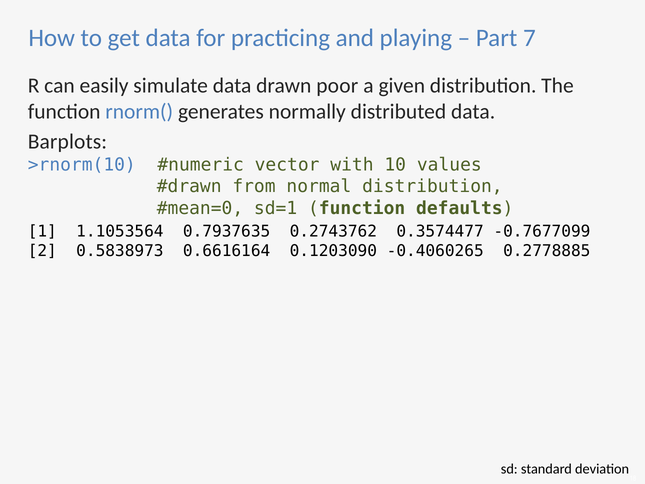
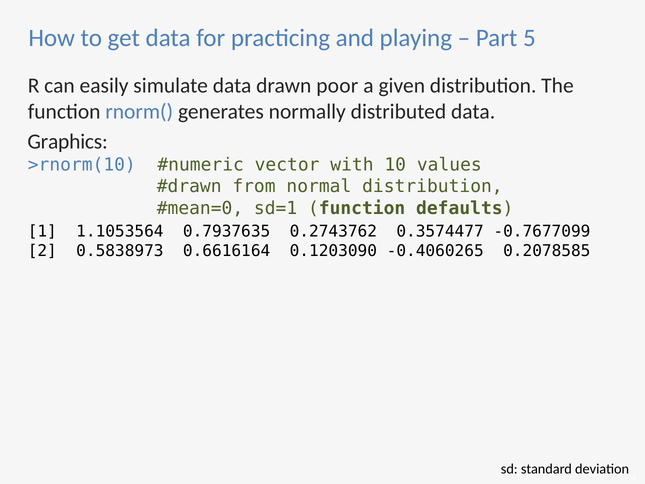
7: 7 -> 5
Barplots: Barplots -> Graphics
0.2778885: 0.2778885 -> 0.2078585
